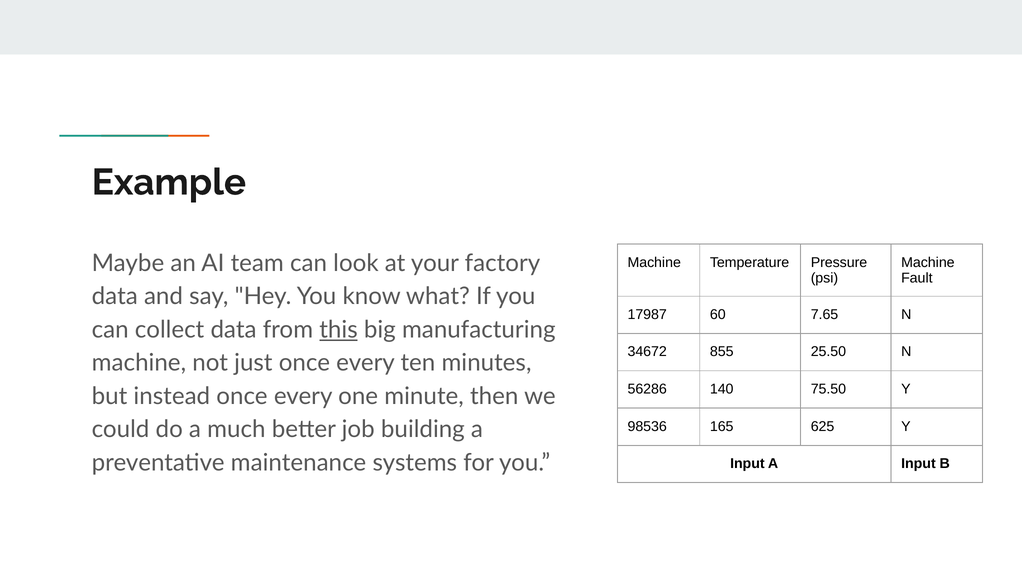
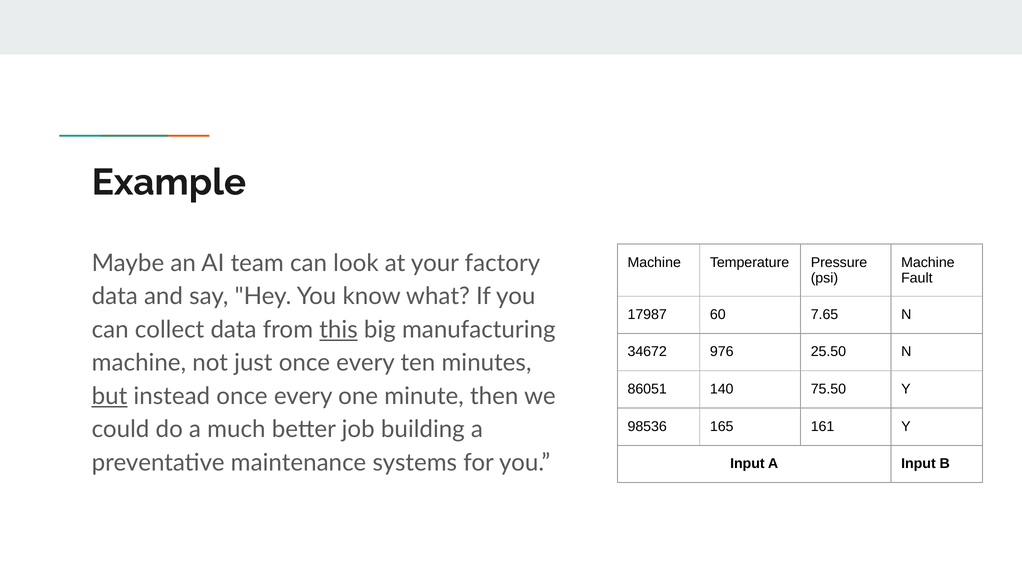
855: 855 -> 976
56286: 56286 -> 86051
but underline: none -> present
625: 625 -> 161
